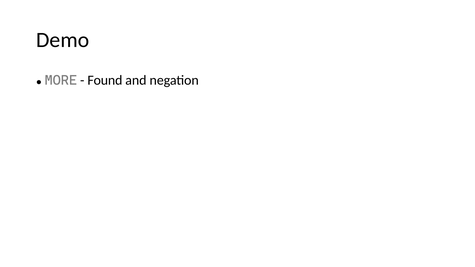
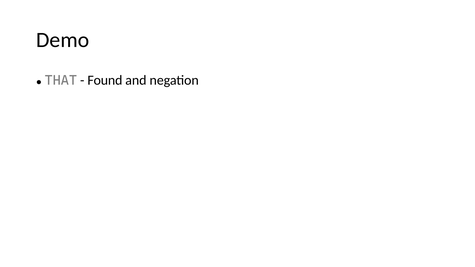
MORE: MORE -> THAT
